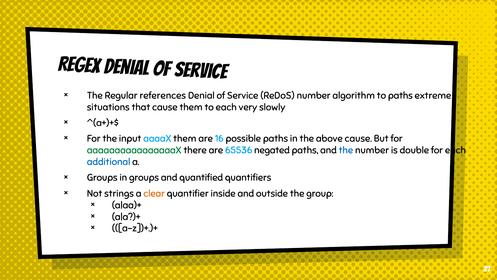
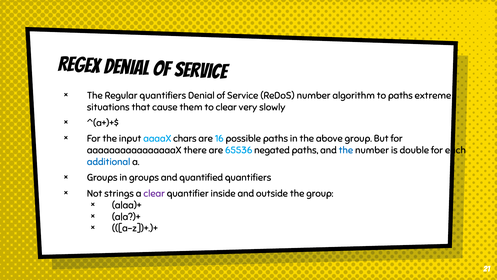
Regular references: references -> quantifiers
to each: each -> clear
aaaaX them: them -> chars
above cause: cause -> group
aaaaaaaaaaaaaaaaX colour: green -> black
clear at (154, 193) colour: orange -> purple
